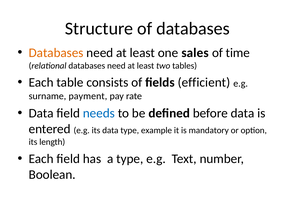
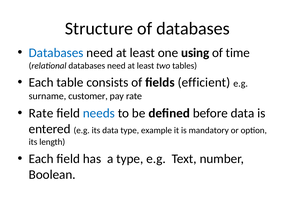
Databases at (56, 53) colour: orange -> blue
sales: sales -> using
payment: payment -> customer
Data at (41, 113): Data -> Rate
